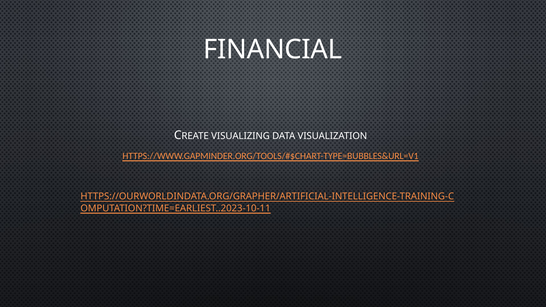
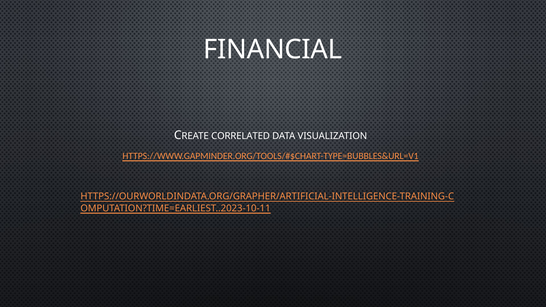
VISUALIZING: VISUALIZING -> CORRELATED
